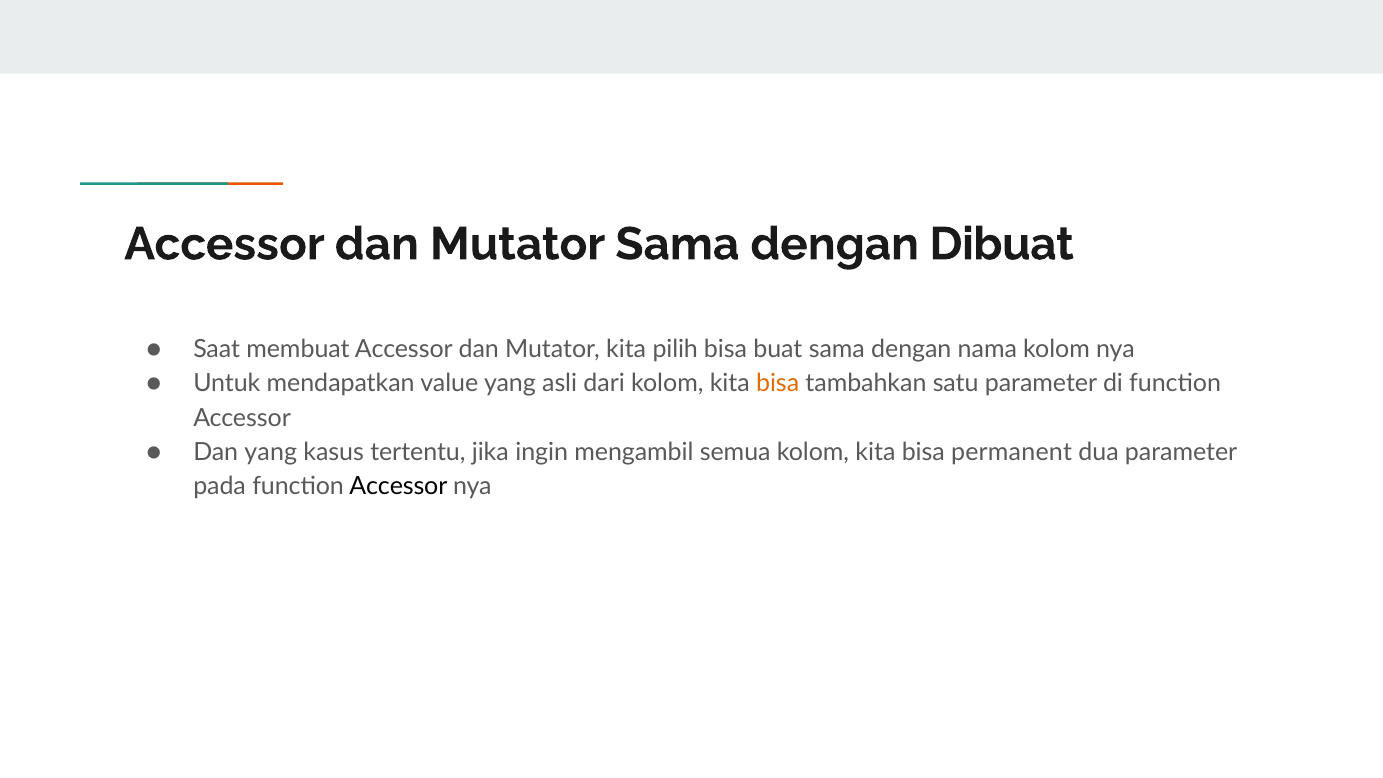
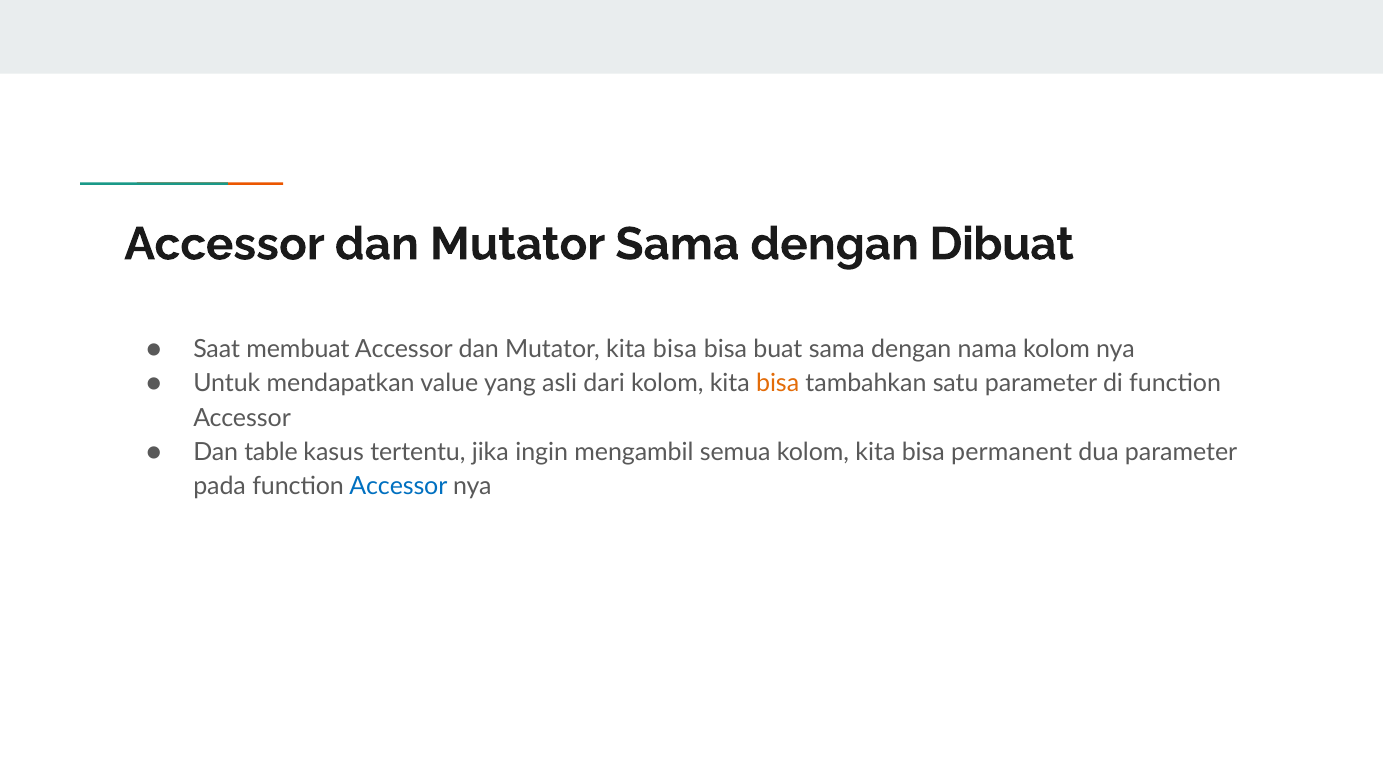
Mutator kita pilih: pilih -> bisa
Dan yang: yang -> table
Accessor at (398, 487) colour: black -> blue
